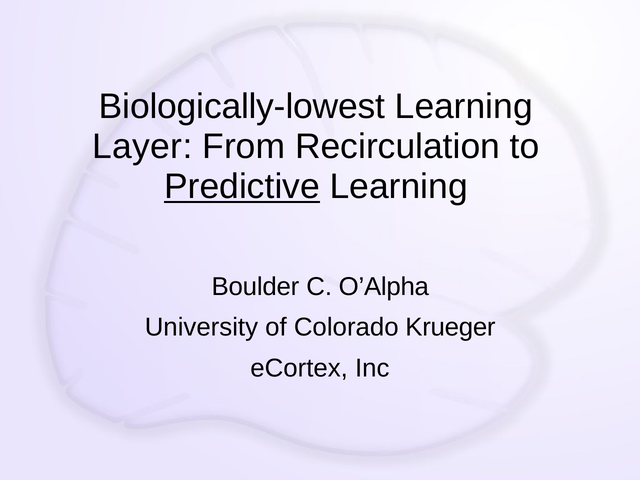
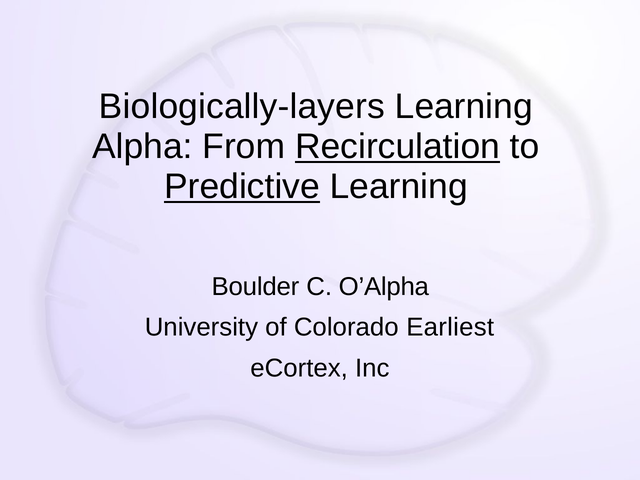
Biologically-lowest: Biologically-lowest -> Biologically-layers
Layer: Layer -> Alpha
Recirculation underline: none -> present
Krueger: Krueger -> Earliest
